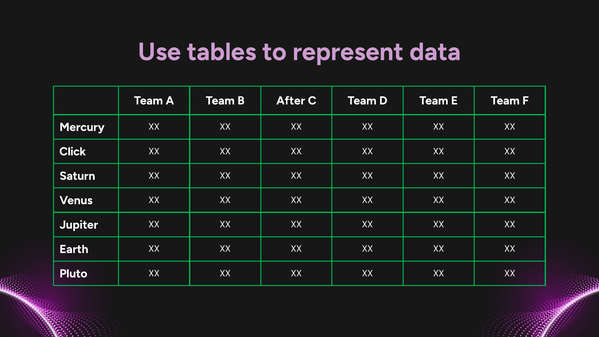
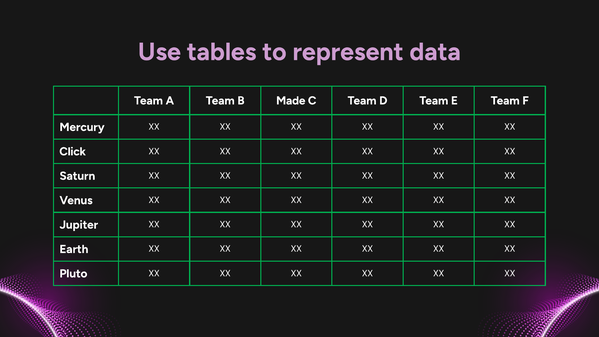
After: After -> Made
